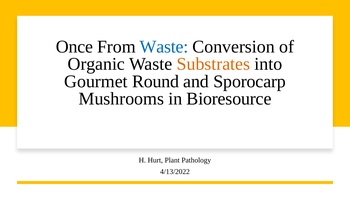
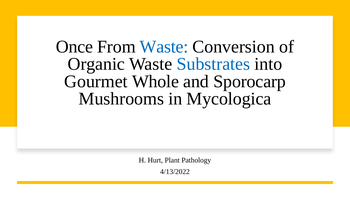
Substrates colour: orange -> blue
Round: Round -> Whole
Bioresource: Bioresource -> Mycologica
